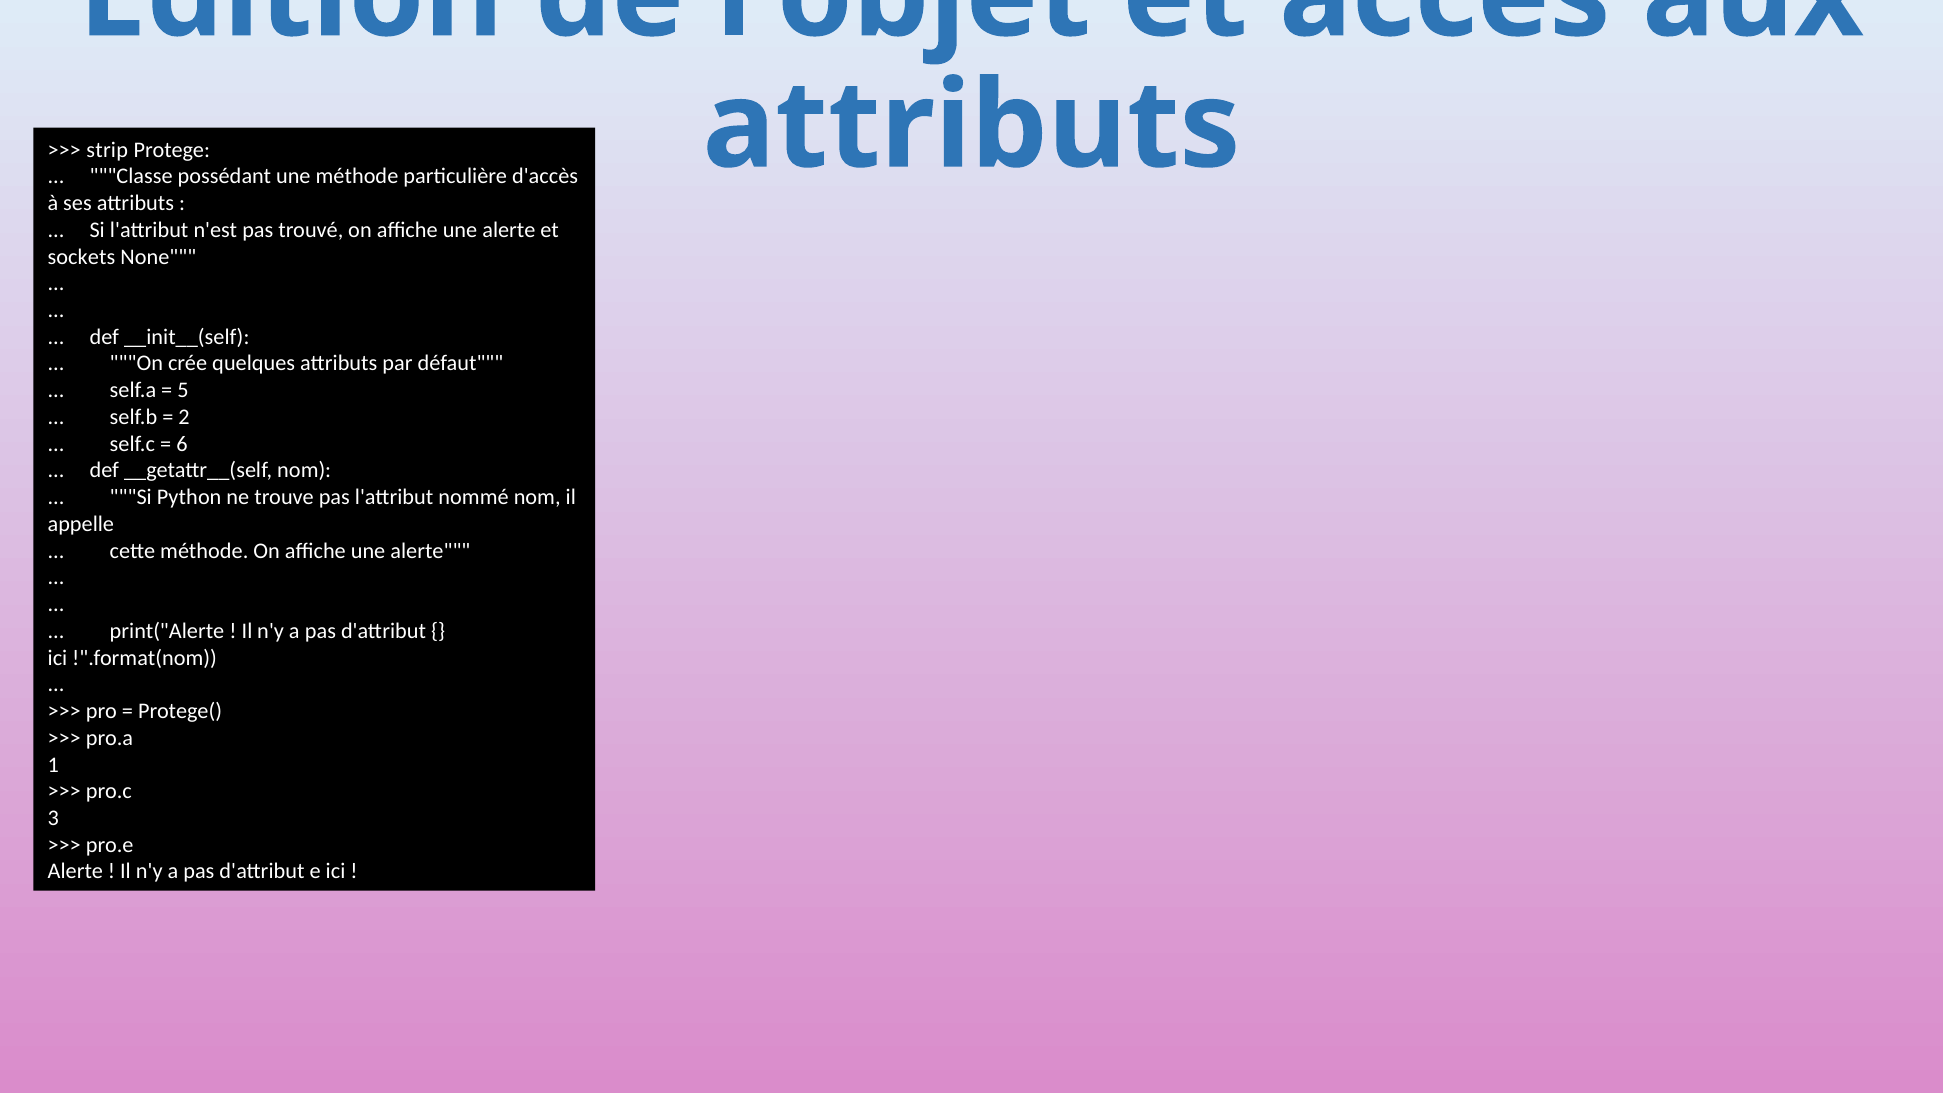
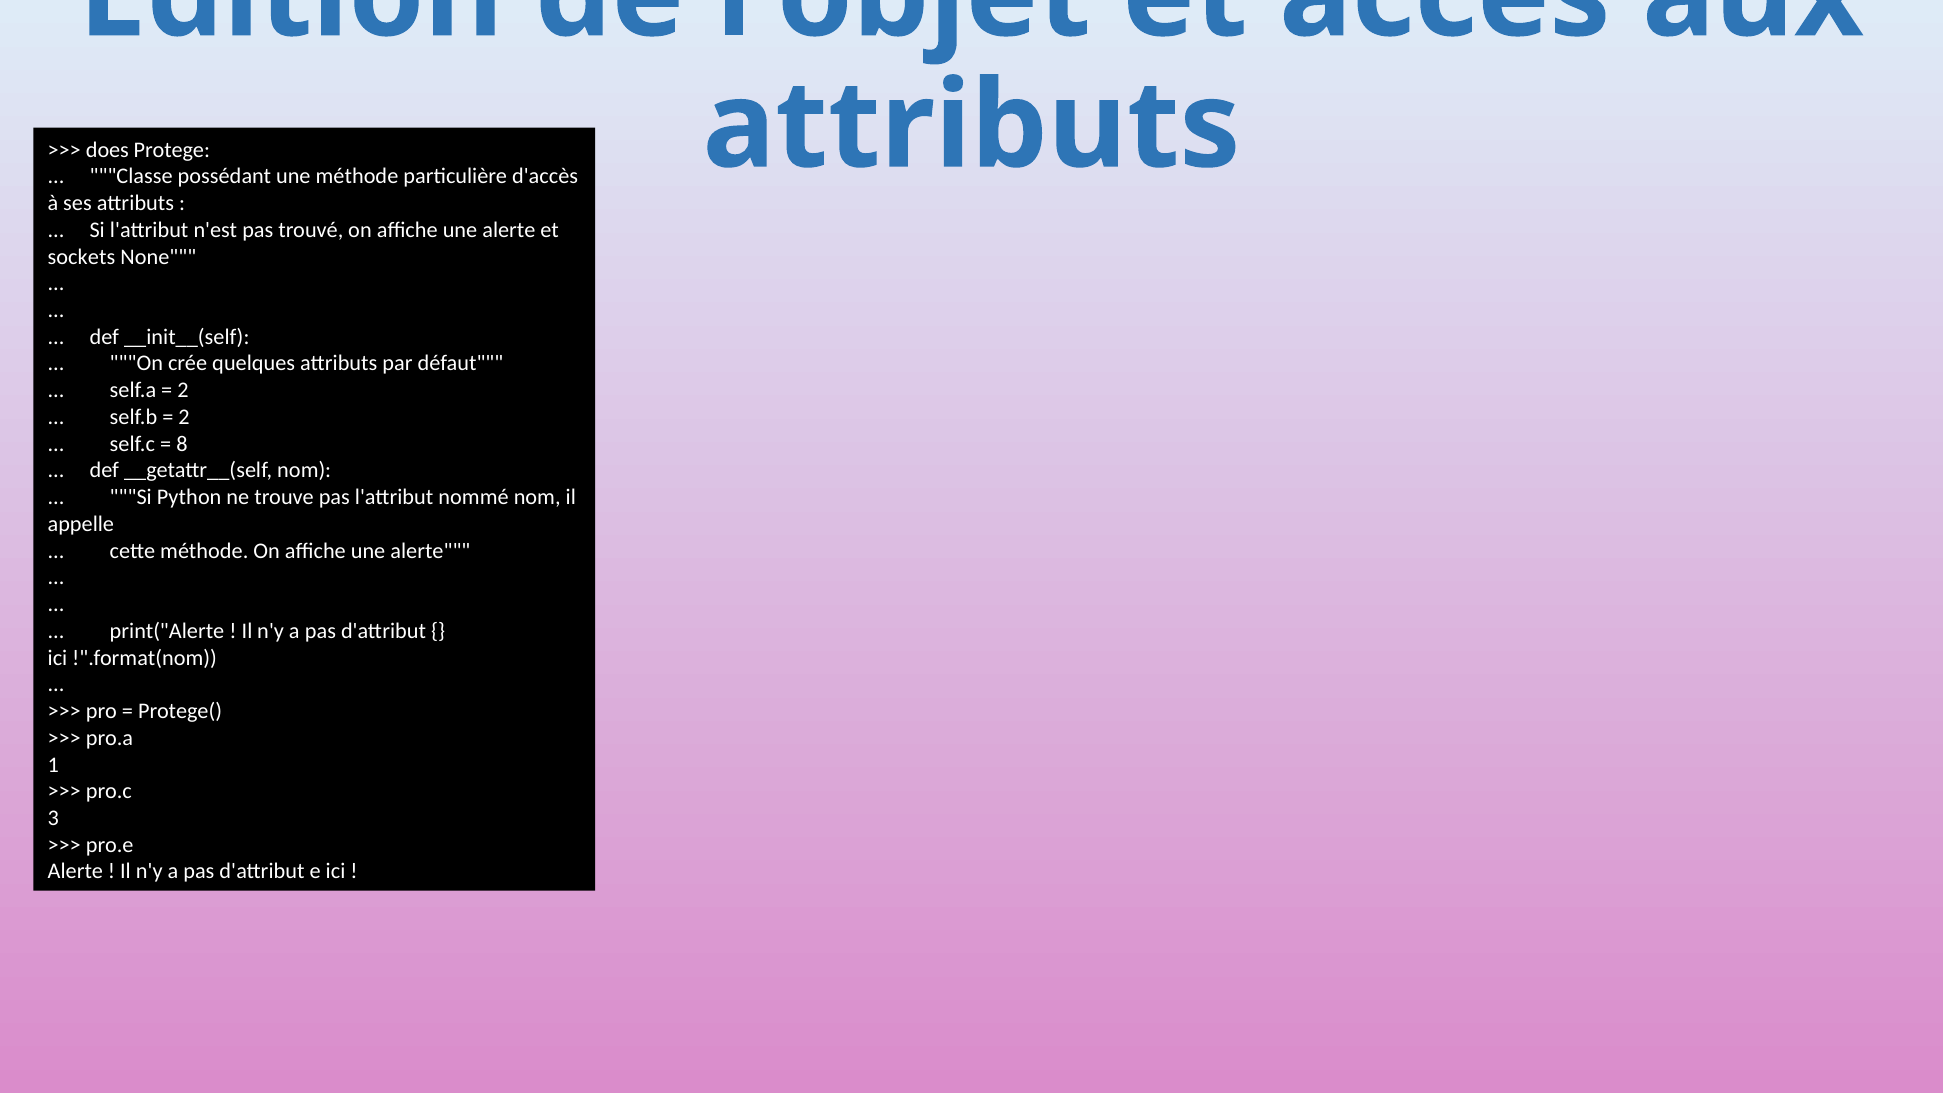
strip: strip -> does
5 at (183, 390): 5 -> 2
6: 6 -> 8
